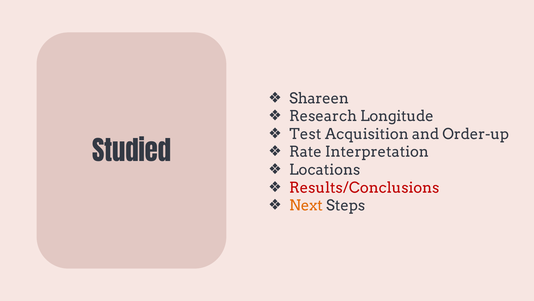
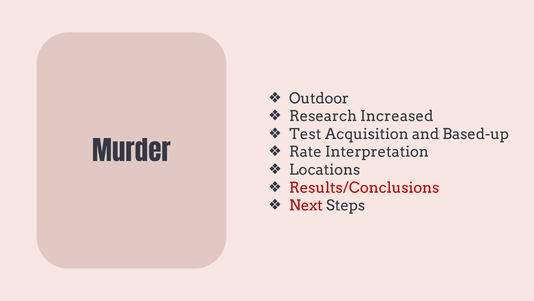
Shareen: Shareen -> Outdoor
Longitude: Longitude -> Increased
Order-up: Order-up -> Based-up
Studied: Studied -> Murder
Next colour: orange -> red
